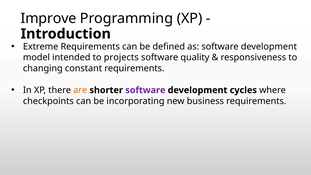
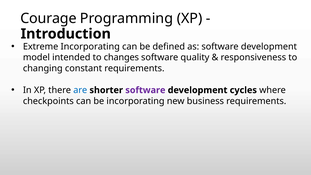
Improve: Improve -> Courage
Extreme Requirements: Requirements -> Incorporating
projects: projects -> changes
are colour: orange -> blue
